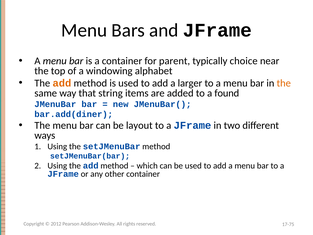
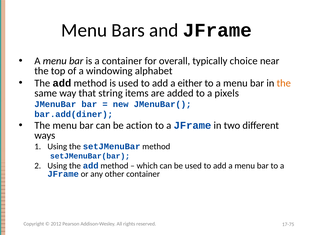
parent: parent -> overall
add at (62, 83) colour: orange -> black
larger: larger -> either
found: found -> pixels
layout: layout -> action
